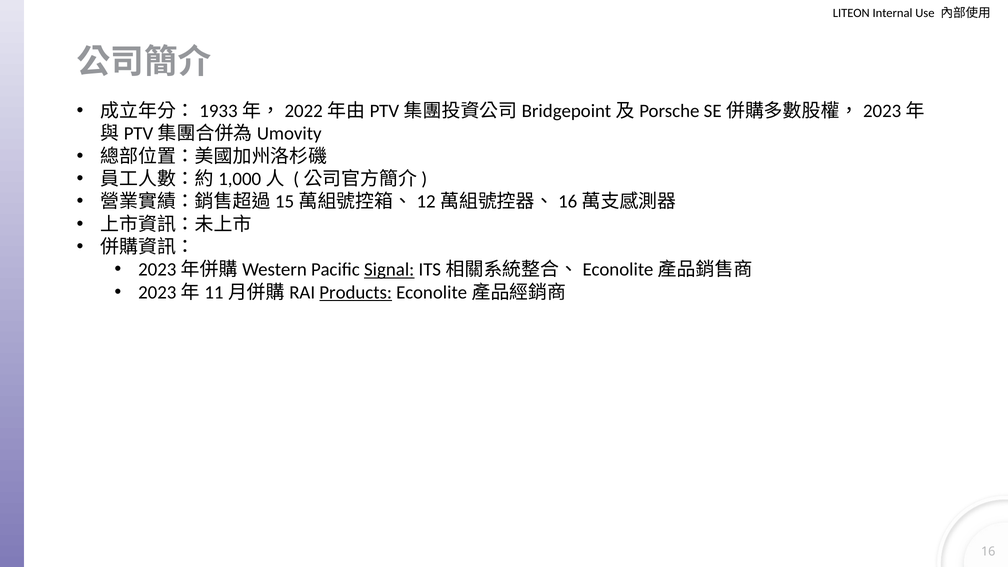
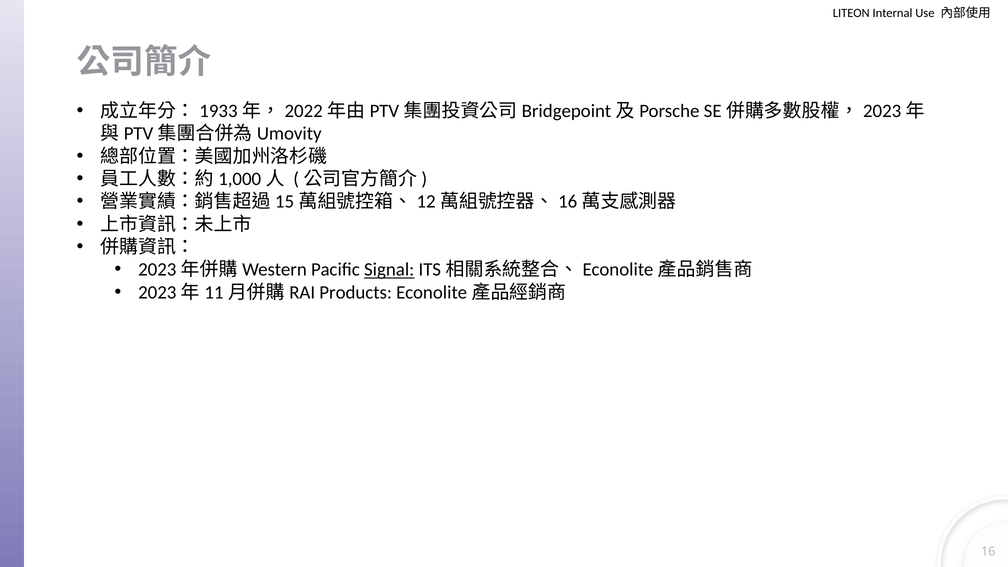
Products underline: present -> none
